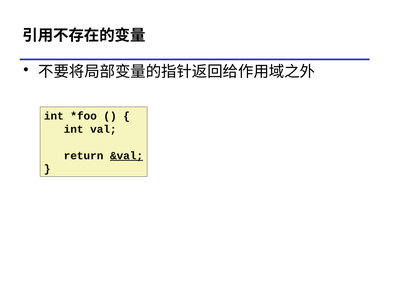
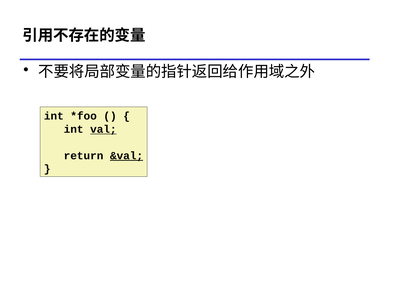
val underline: none -> present
